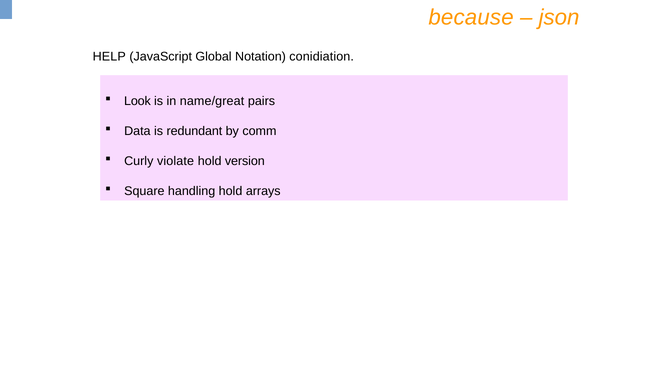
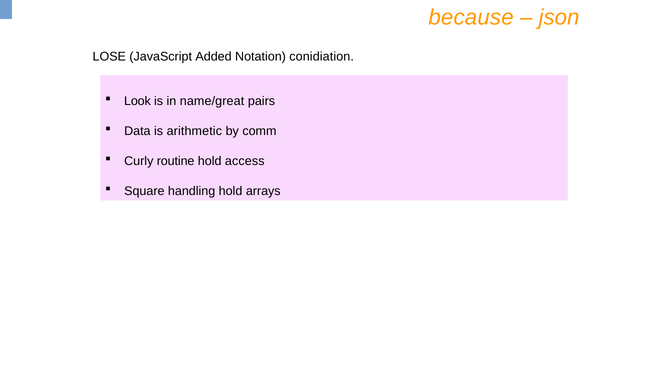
HELP: HELP -> LOSE
Global: Global -> Added
redundant: redundant -> arithmetic
violate: violate -> routine
version: version -> access
